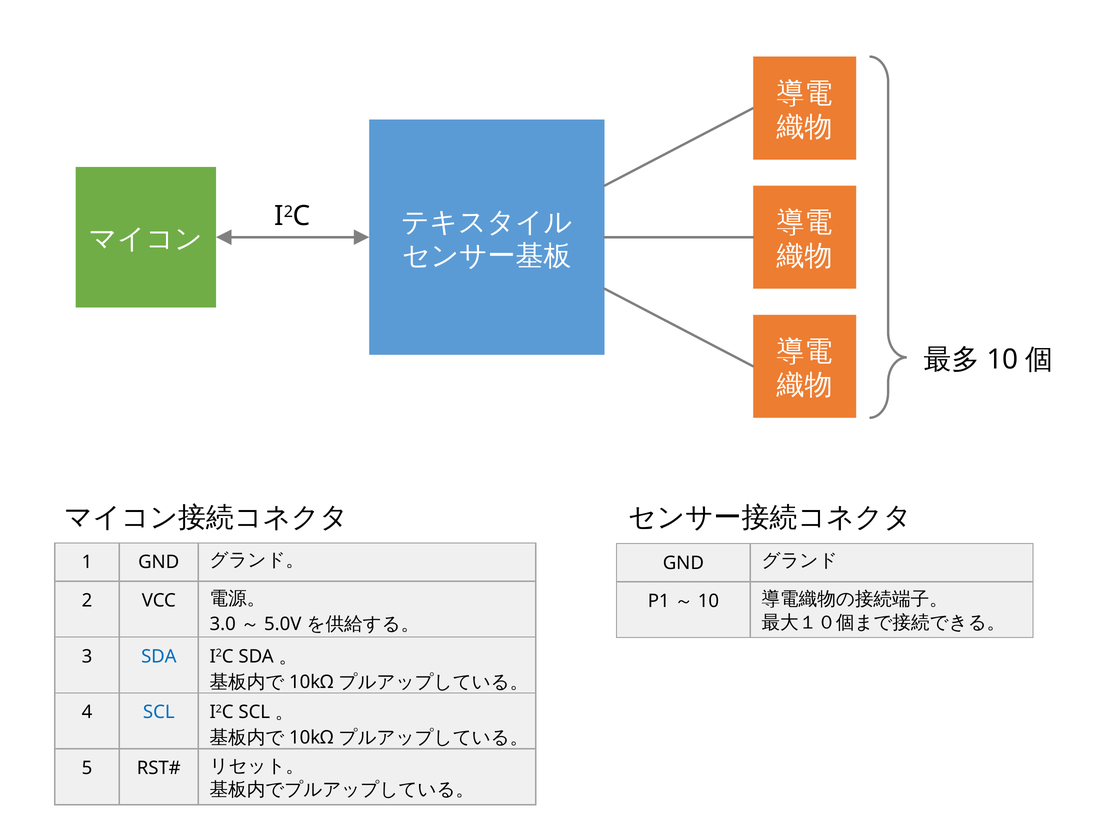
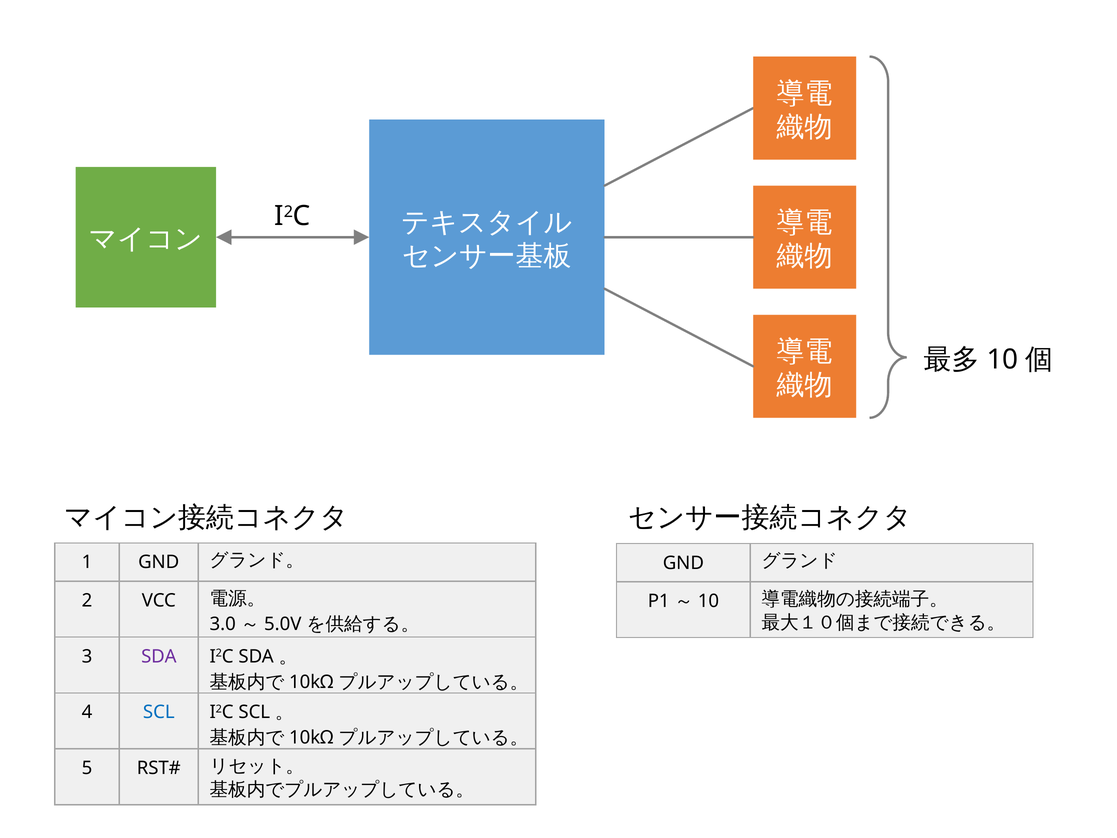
SDA at (159, 656) colour: blue -> purple
